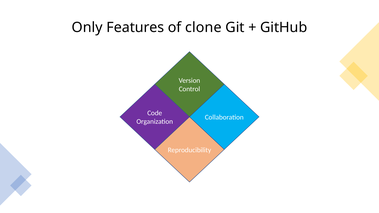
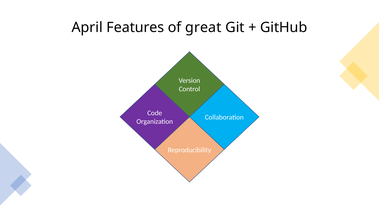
Only: Only -> April
clone: clone -> great
